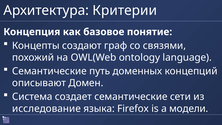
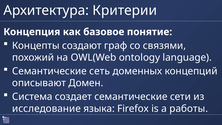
путь: путь -> сеть
модели: модели -> работы
